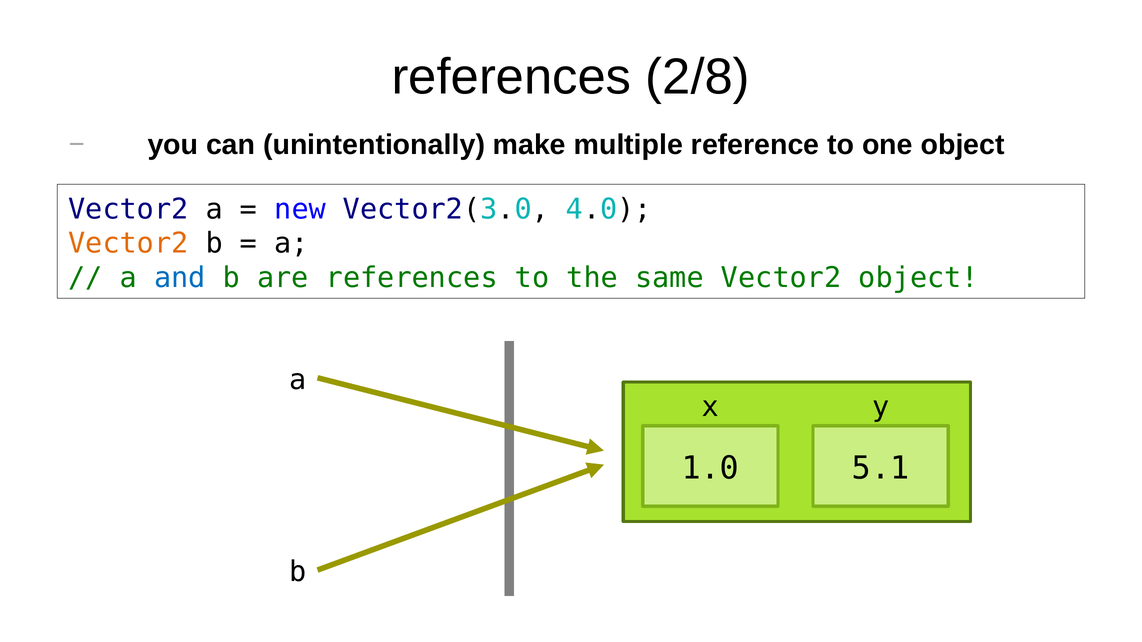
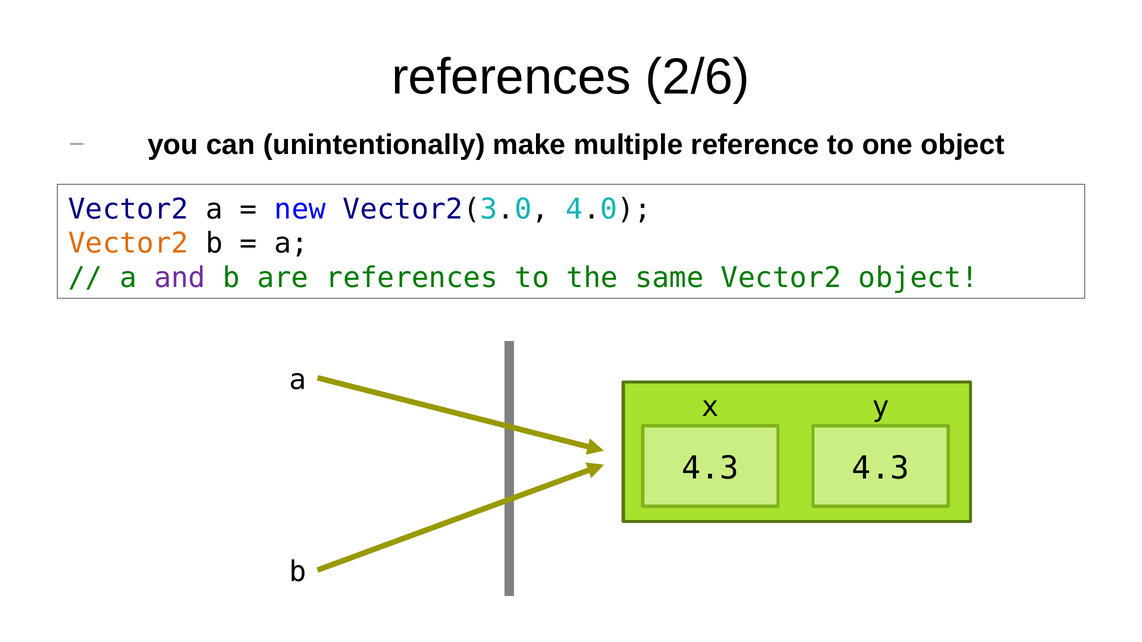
2/8: 2/8 -> 2/6
and colour: blue -> purple
1.0 at (710, 469): 1.0 -> 4.3
5.1 at (881, 469): 5.1 -> 4.3
